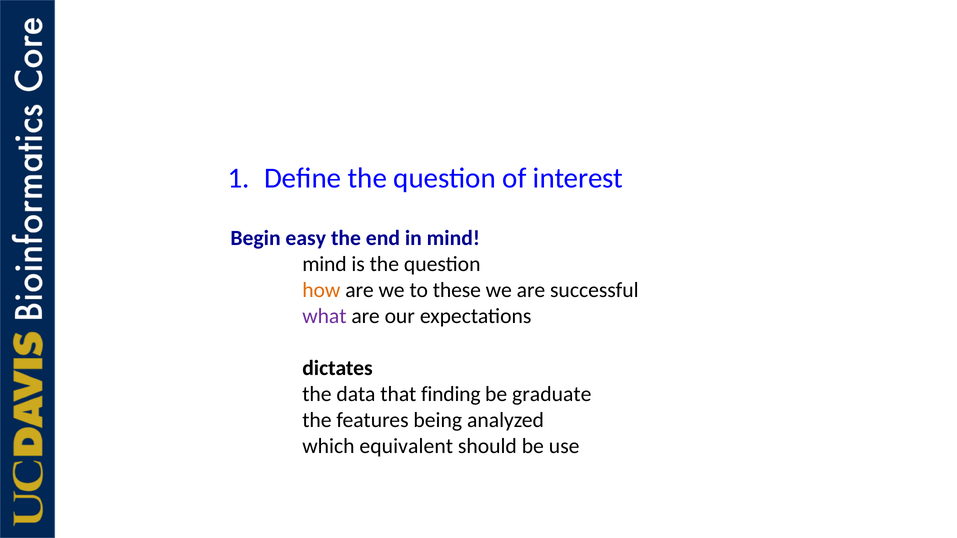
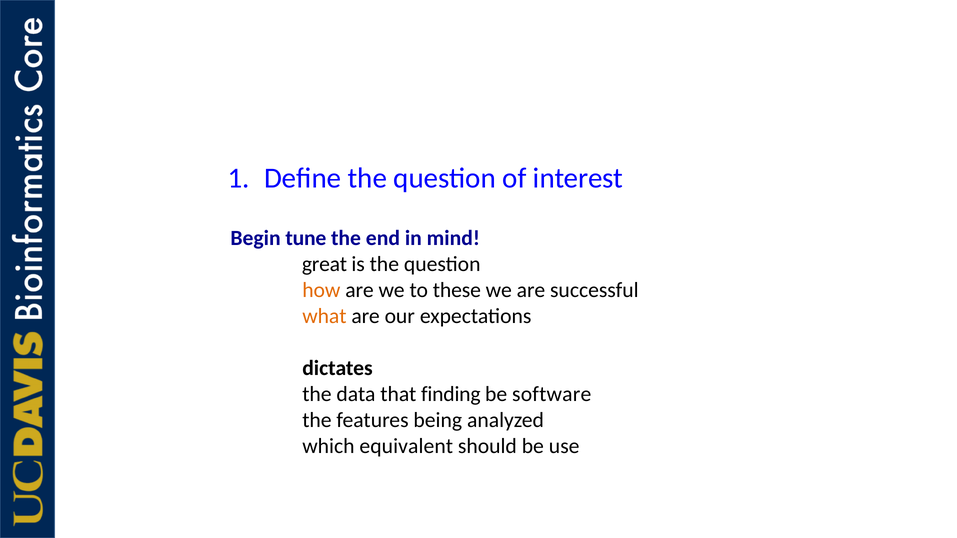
easy: easy -> tune
mind at (324, 264): mind -> great
what colour: purple -> orange
graduate: graduate -> software
